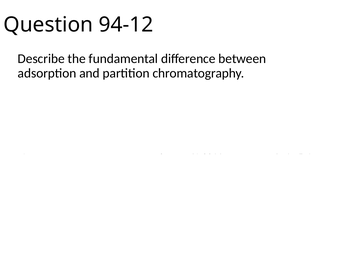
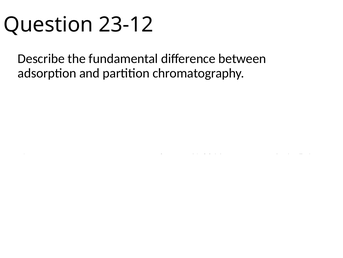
94-12: 94-12 -> 23-12
